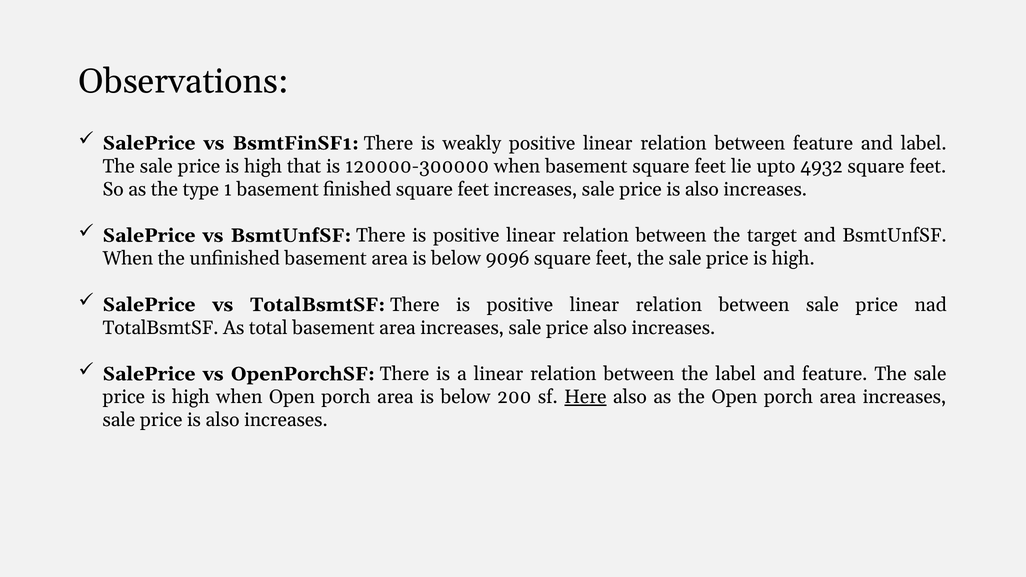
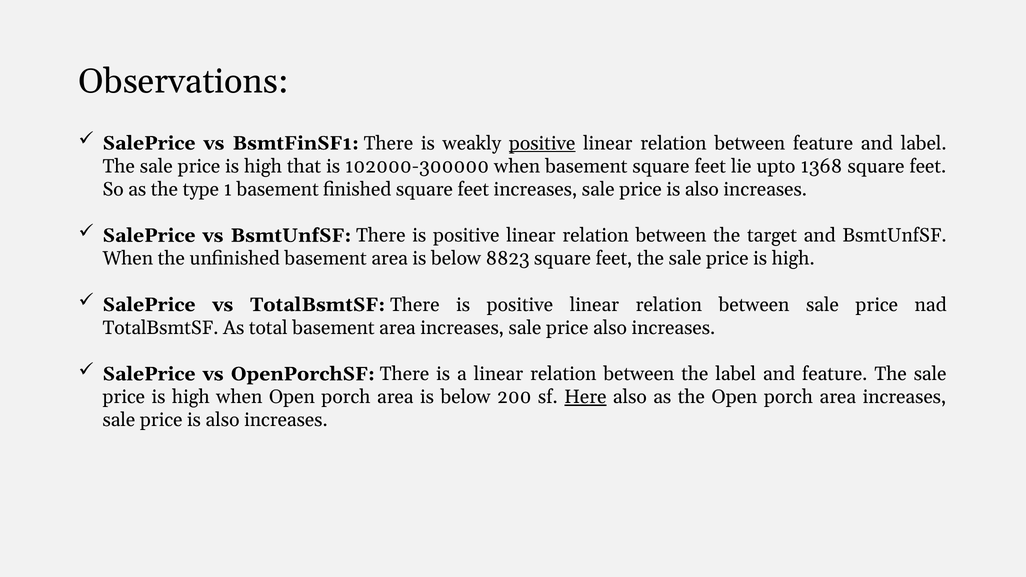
positive at (542, 143) underline: none -> present
120000-300000: 120000-300000 -> 102000-300000
4932: 4932 -> 1368
9096: 9096 -> 8823
